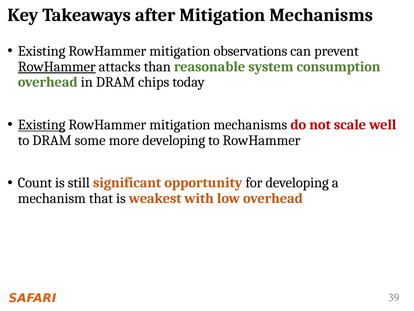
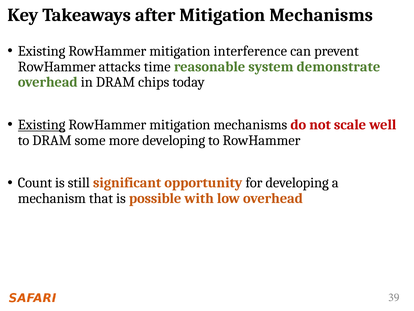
observations: observations -> interference
RowHammer at (57, 66) underline: present -> none
than: than -> time
consumption: consumption -> demonstrate
weakest: weakest -> possible
